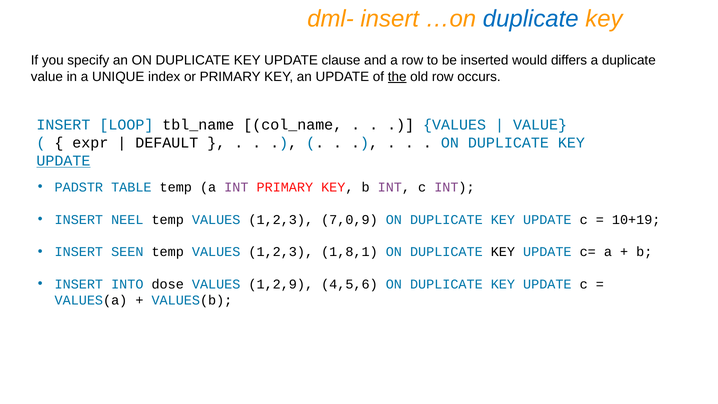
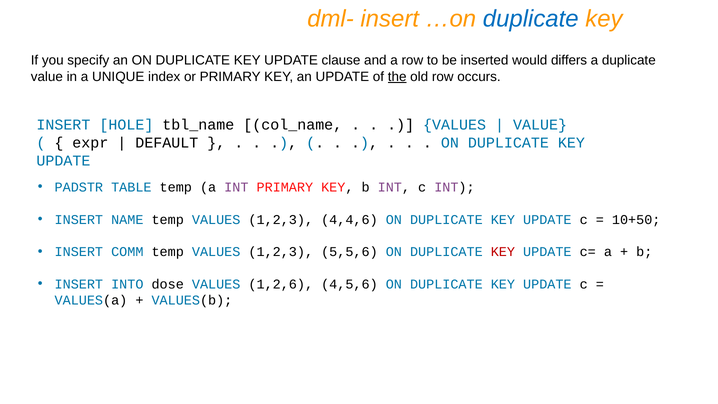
LOOP: LOOP -> HOLE
UPDATE at (63, 161) underline: present -> none
NEEL: NEEL -> NAME
7,0,9: 7,0,9 -> 4,4,6
10+19: 10+19 -> 10+50
SEEN: SEEN -> COMM
1,8,1: 1,8,1 -> 5,5,6
KEY at (503, 252) colour: black -> red
1,2,9: 1,2,9 -> 1,2,6
